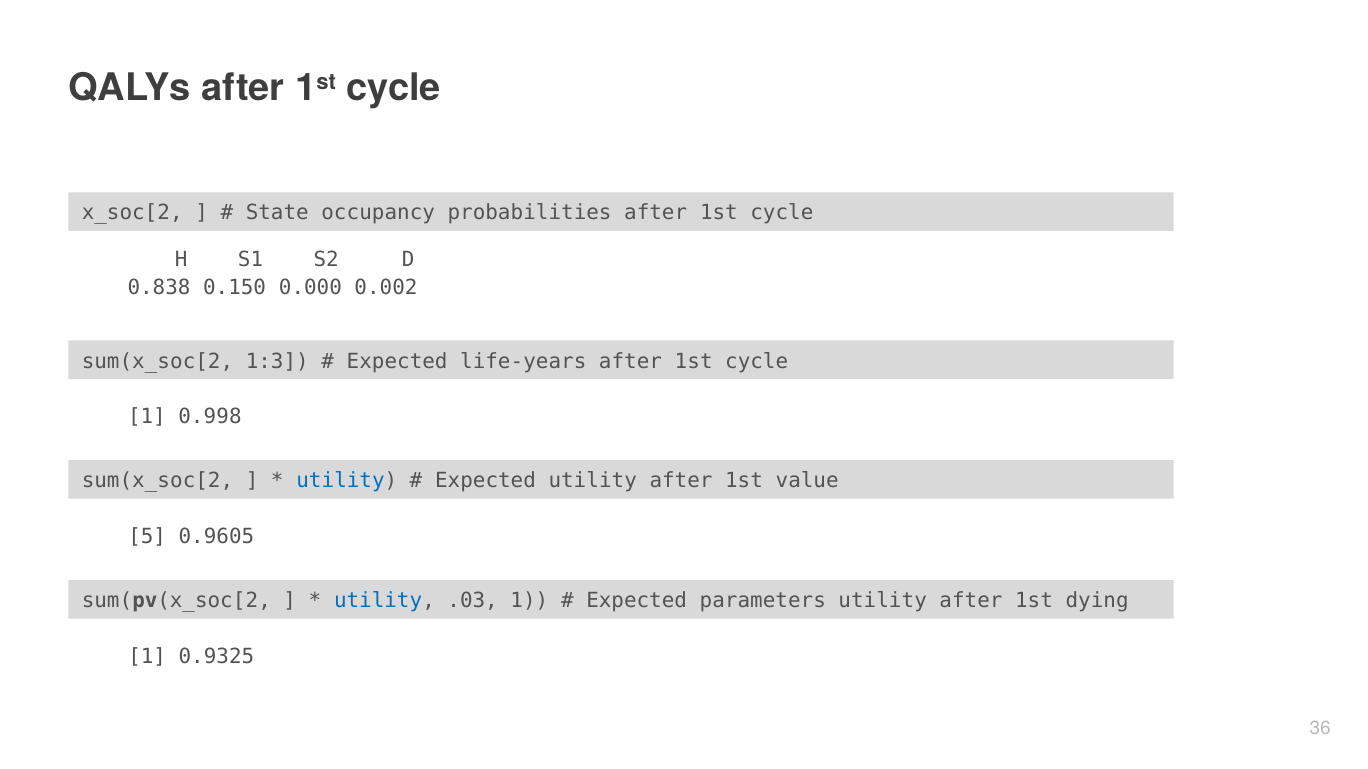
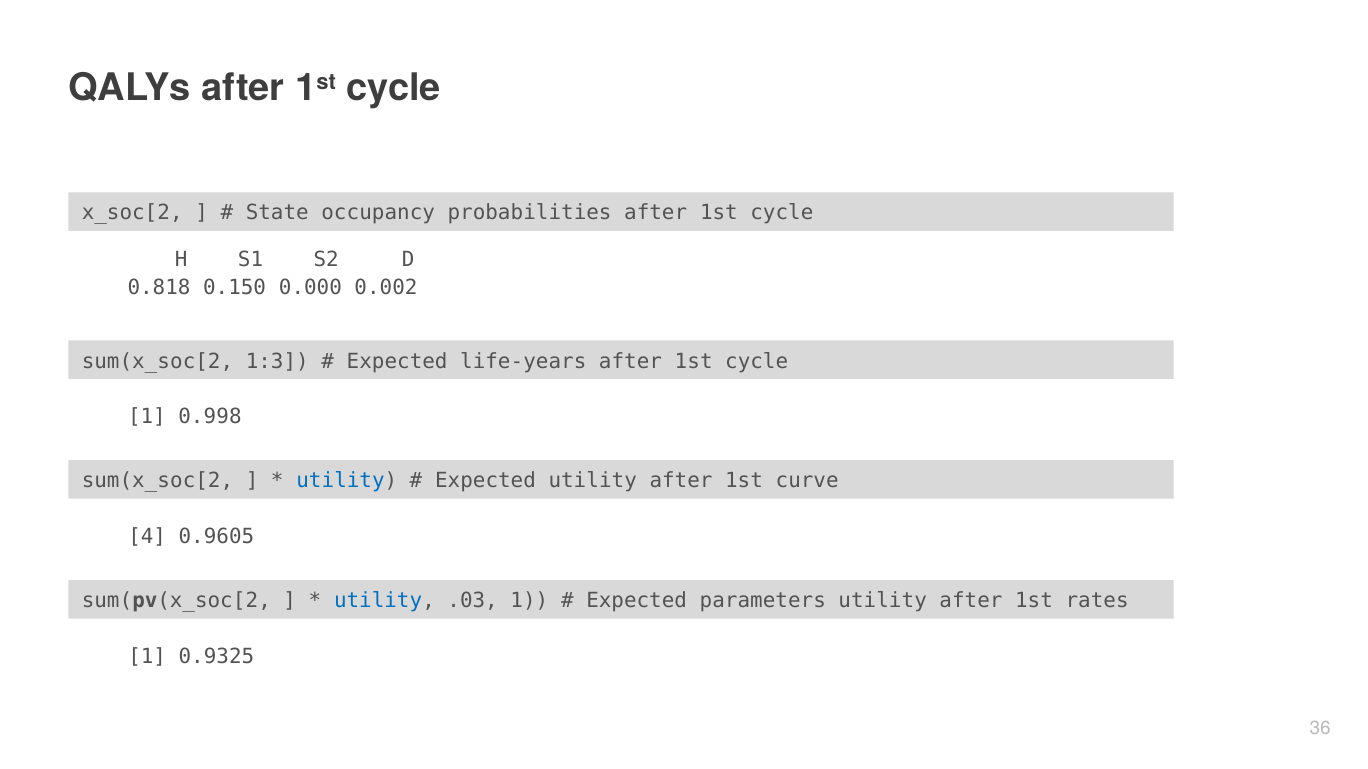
0.838: 0.838 -> 0.818
value: value -> curve
5: 5 -> 4
dying: dying -> rates
